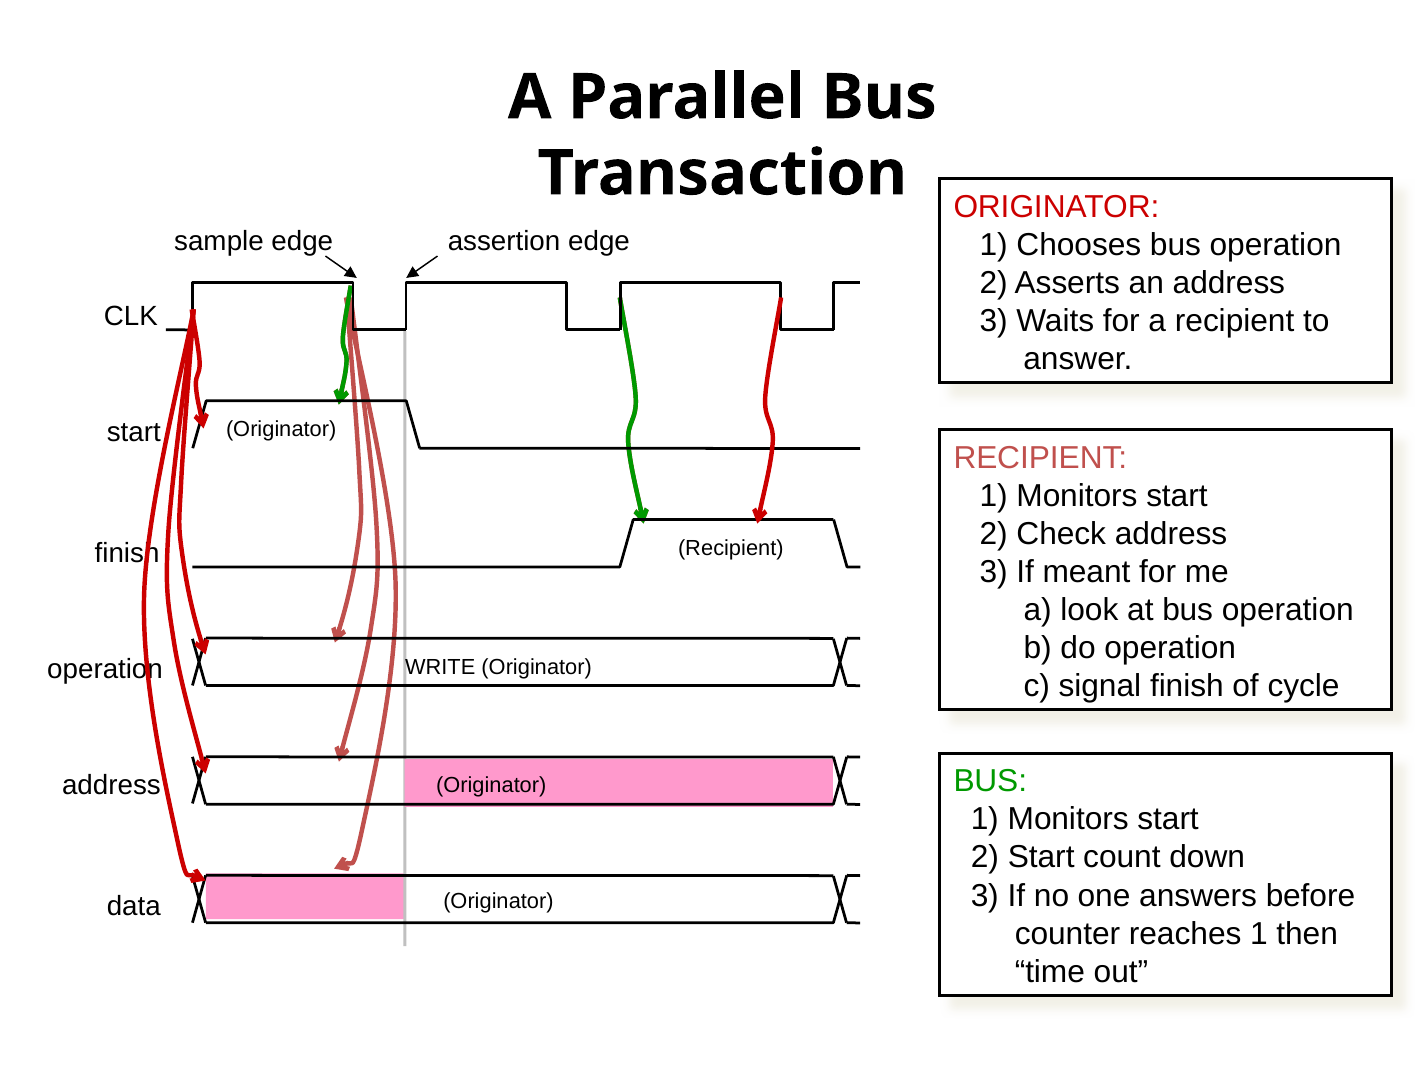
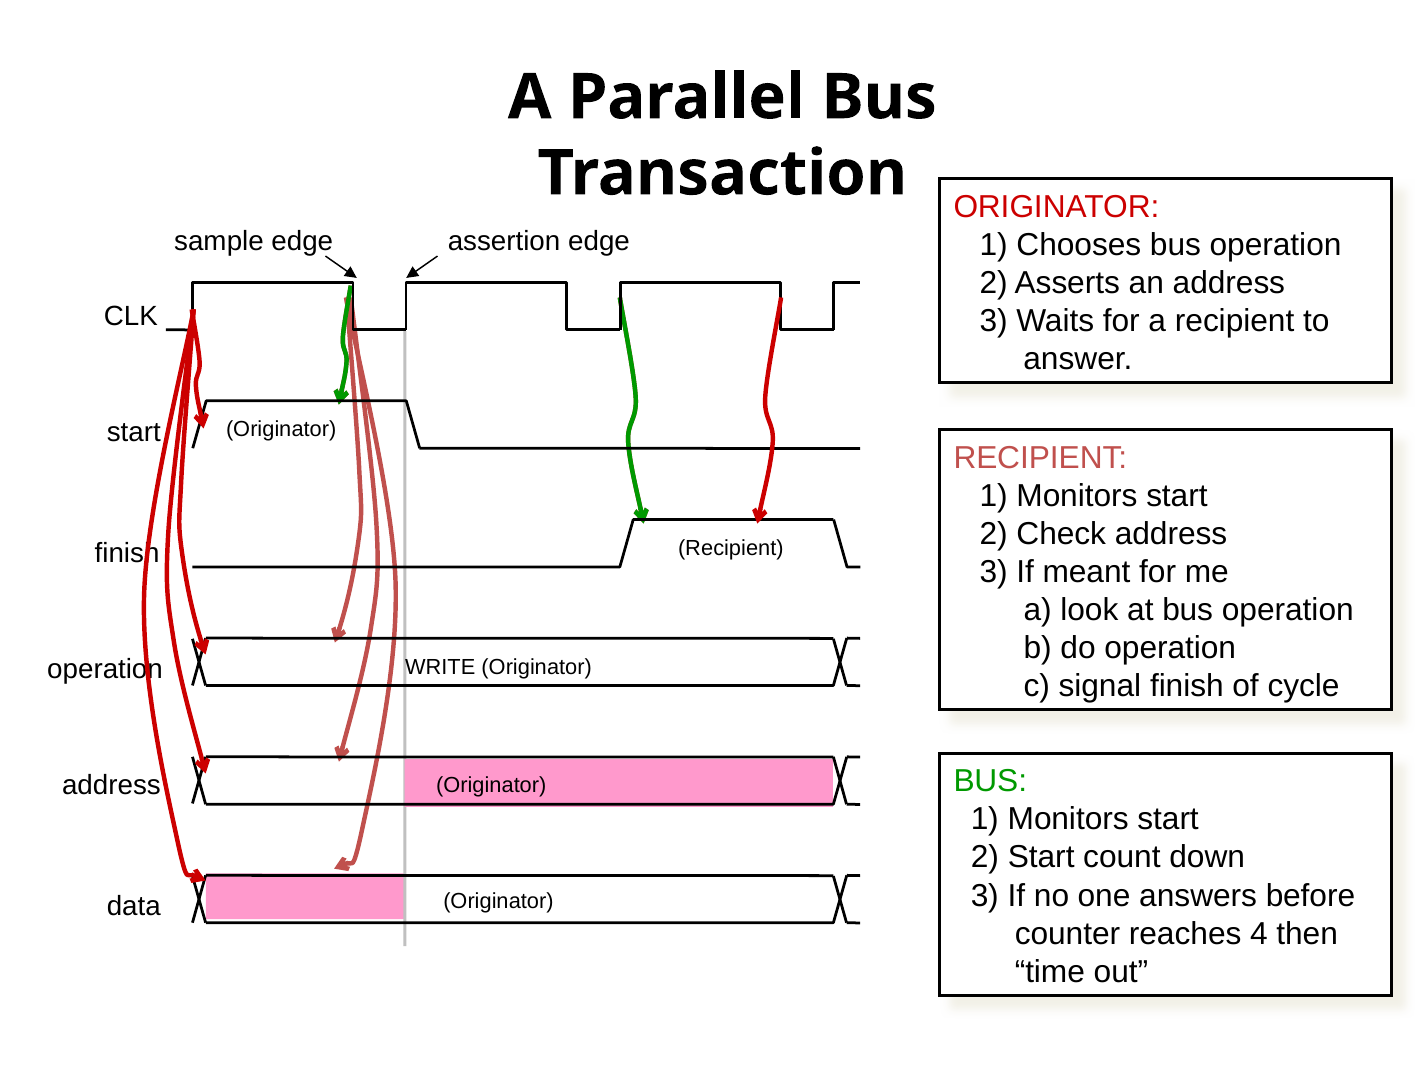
reaches 1: 1 -> 4
